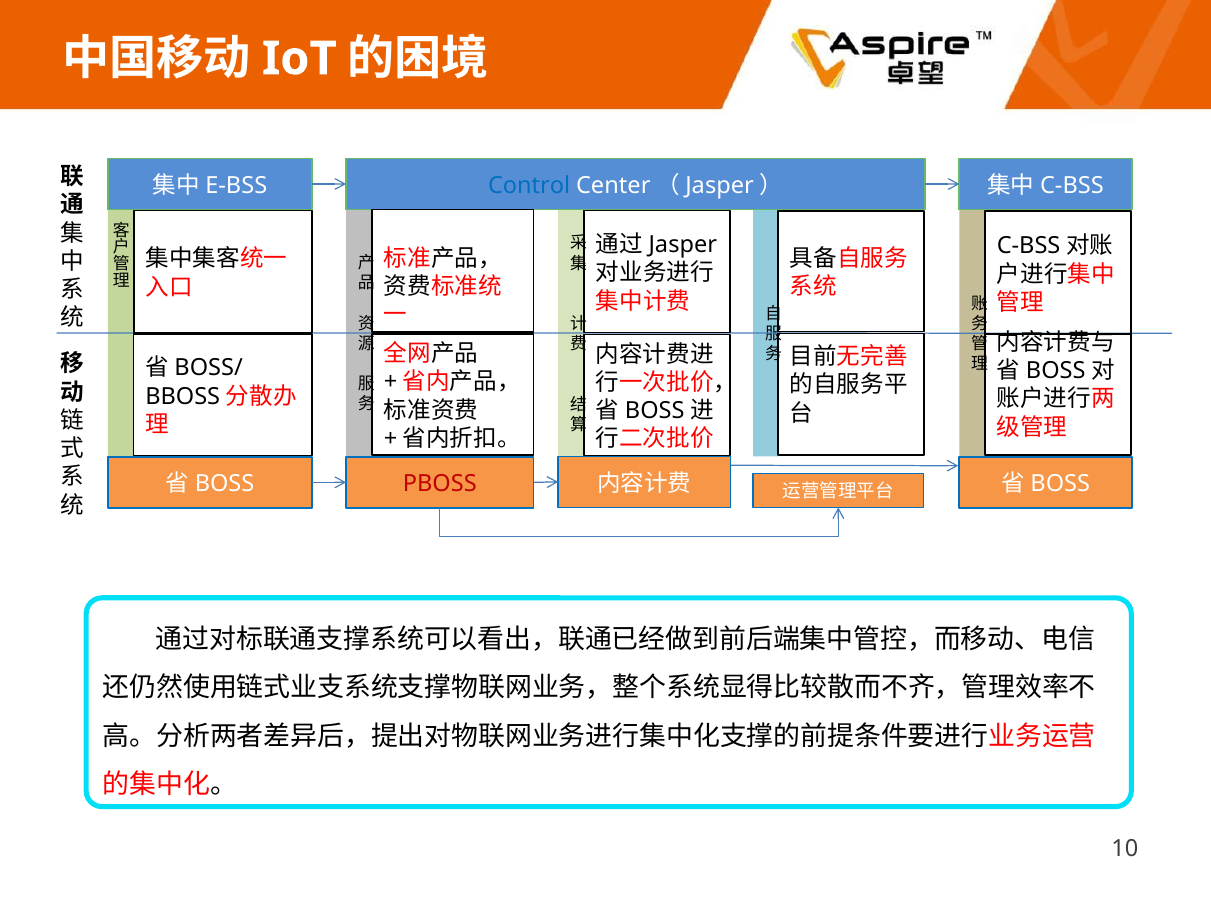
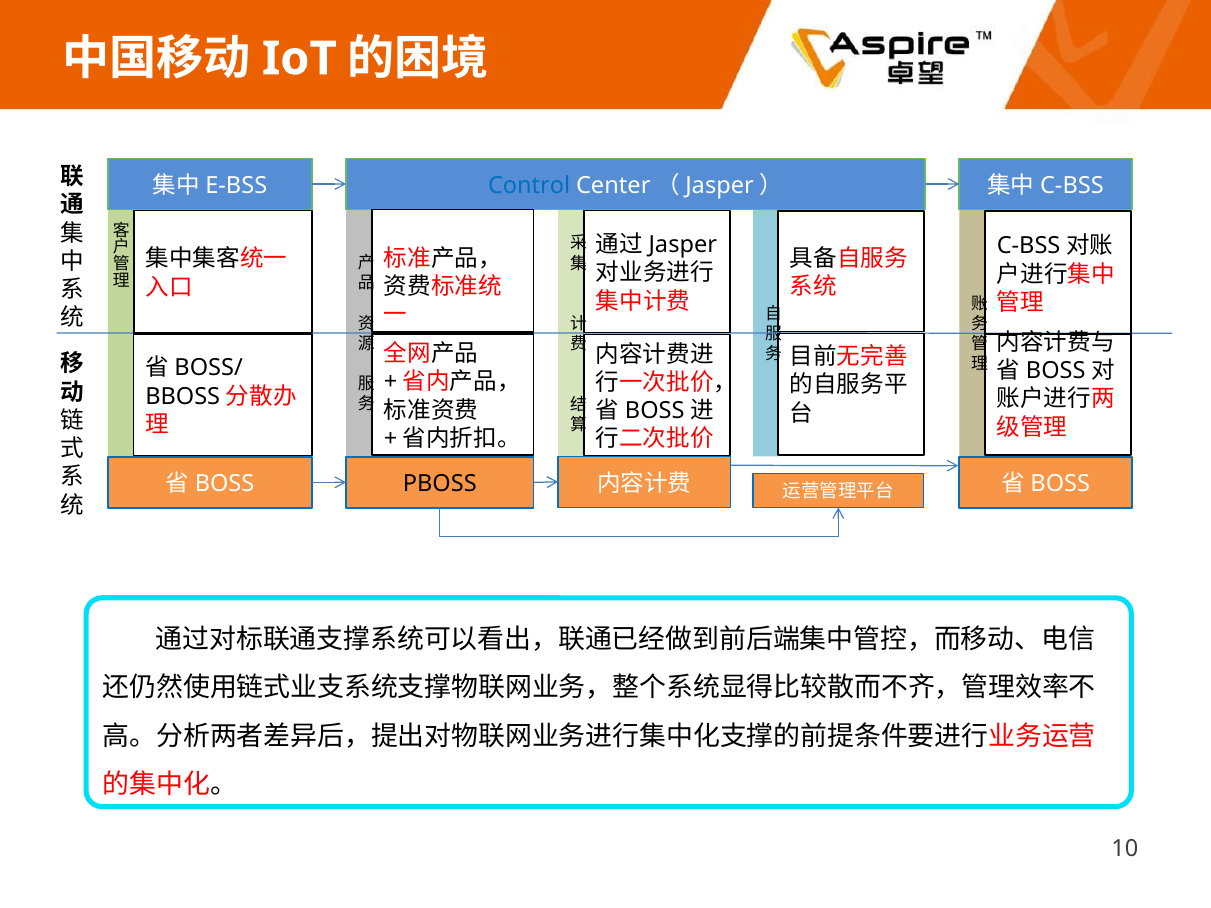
PBOSS colour: red -> black
